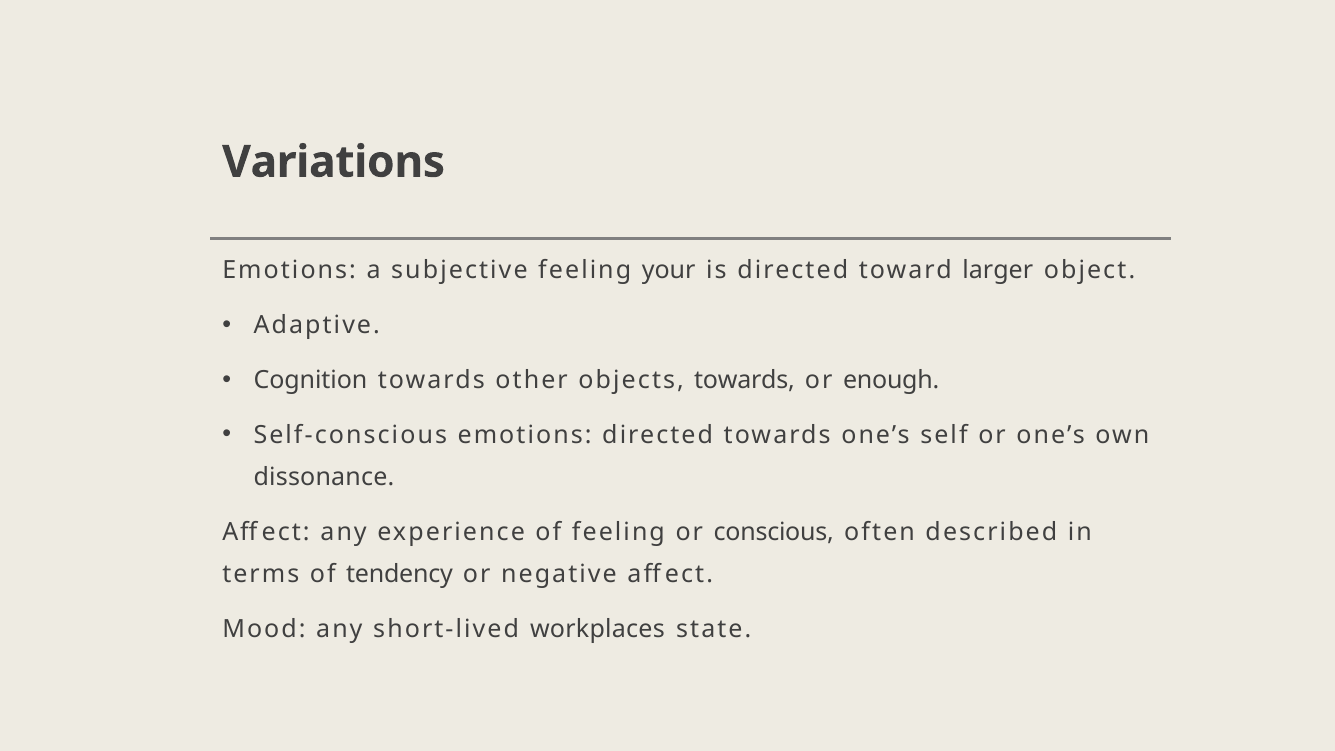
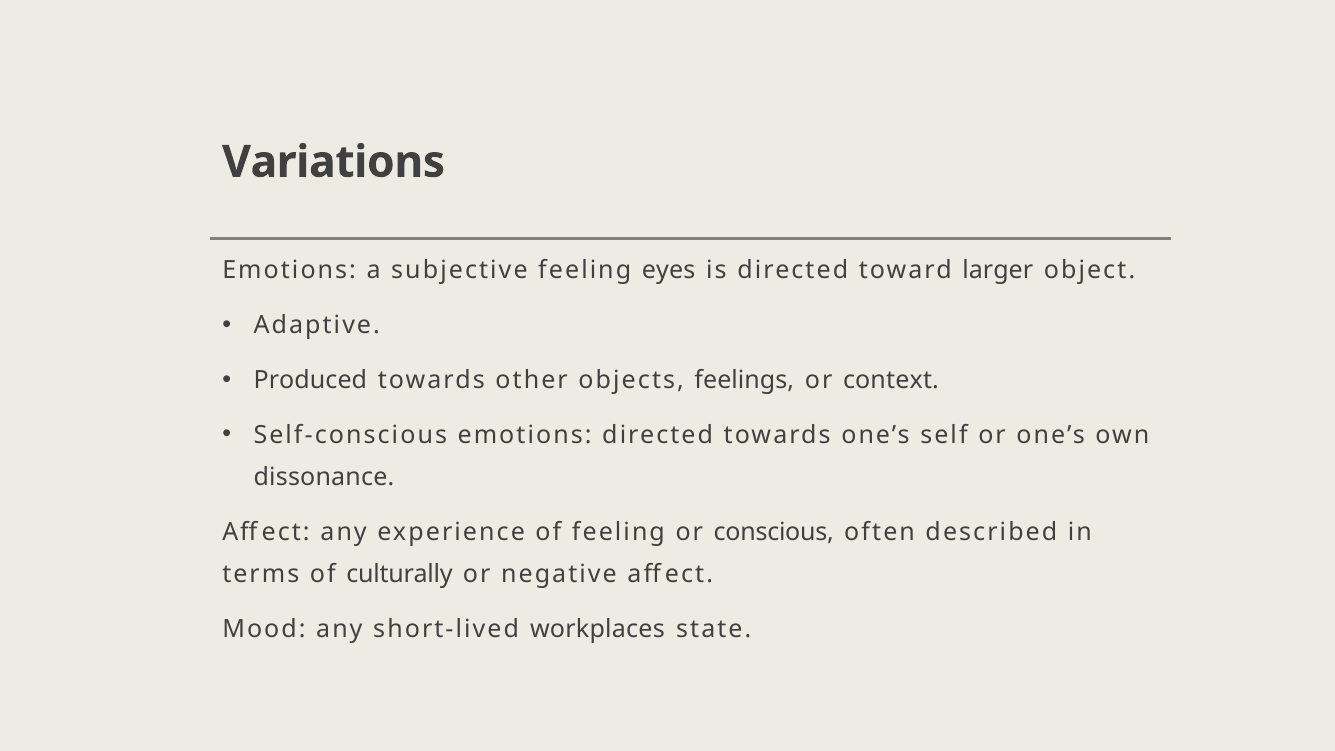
your: your -> eyes
Cognition: Cognition -> Produced
objects towards: towards -> feelings
enough: enough -> context
tendency: tendency -> culturally
